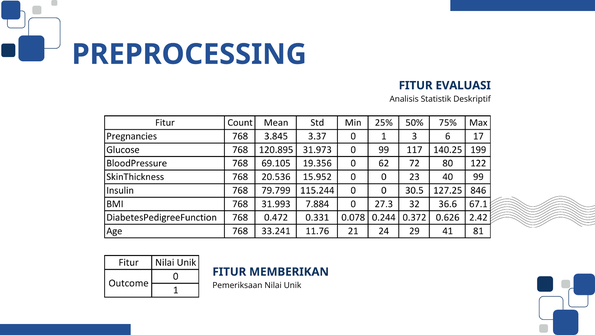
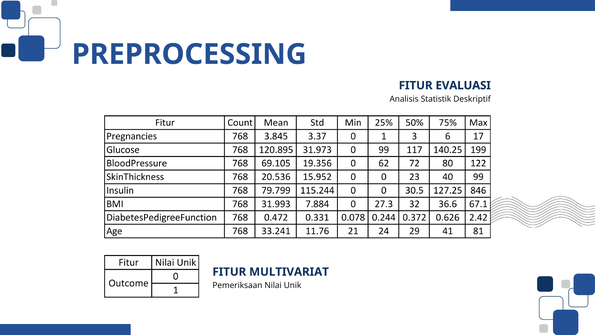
MEMBERIKAN: MEMBERIKAN -> MULTIVARIAT
